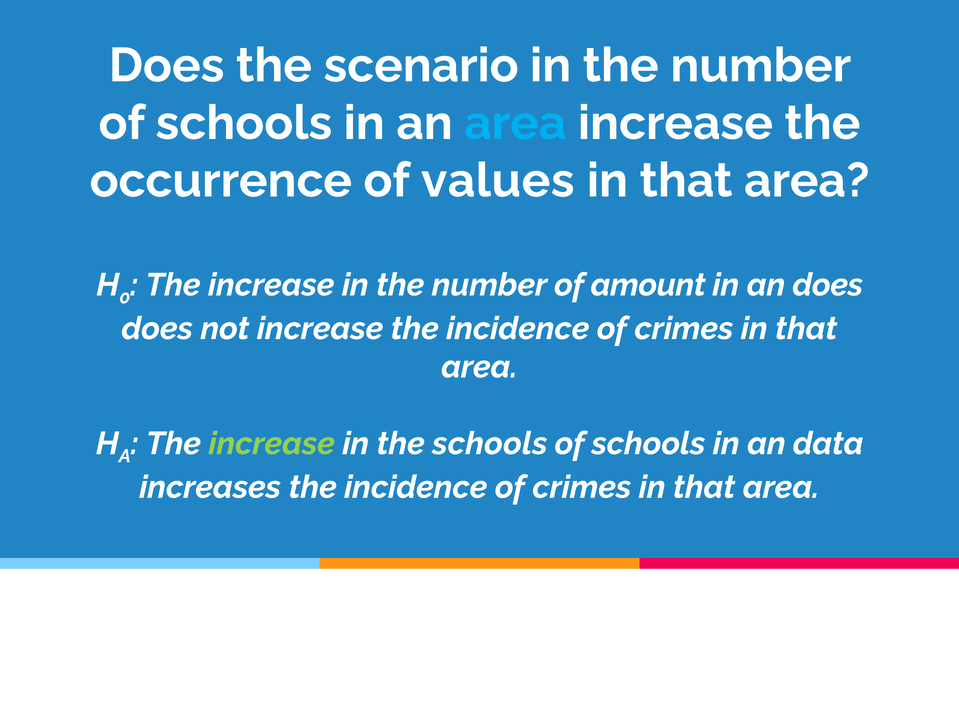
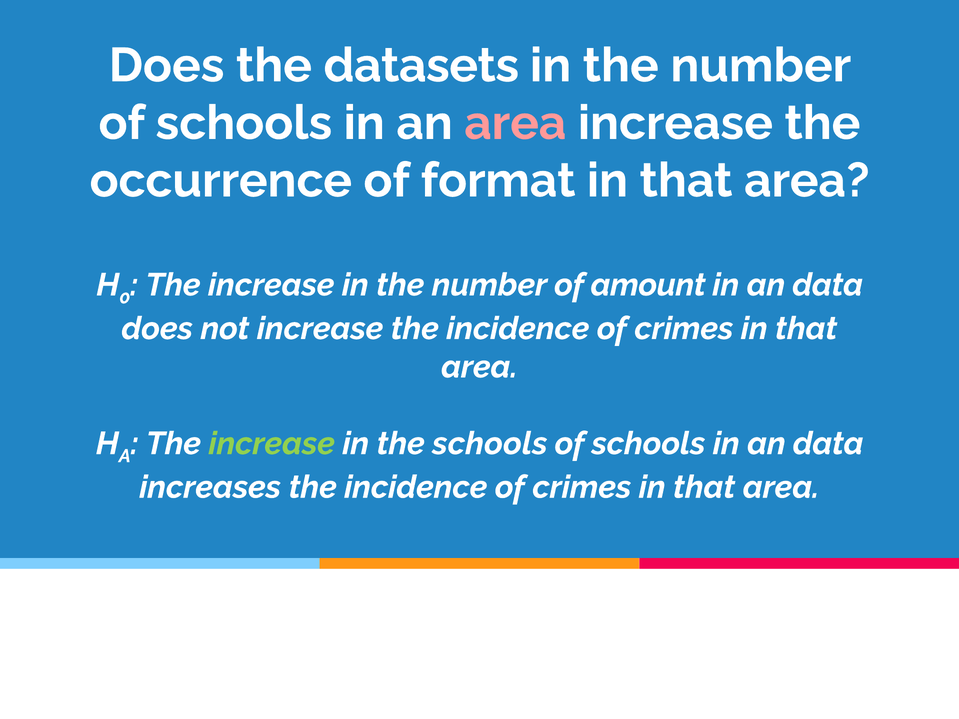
scenario: scenario -> datasets
area at (515, 123) colour: light blue -> pink
values: values -> format
does at (828, 285): does -> data
